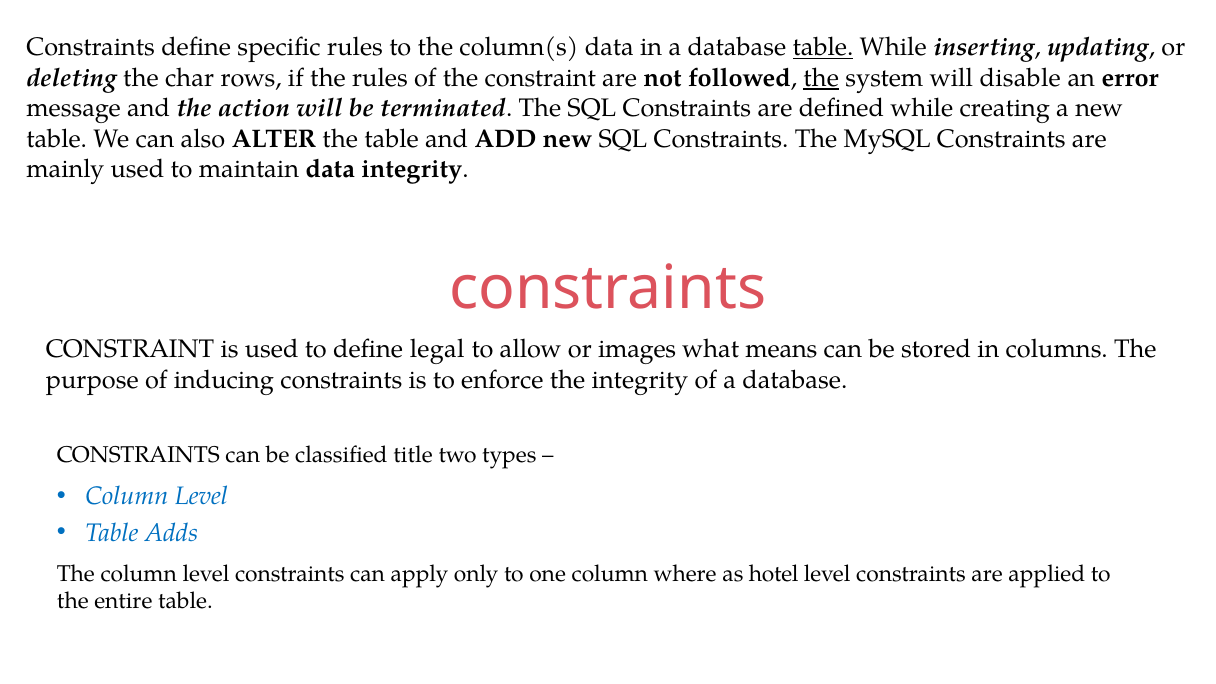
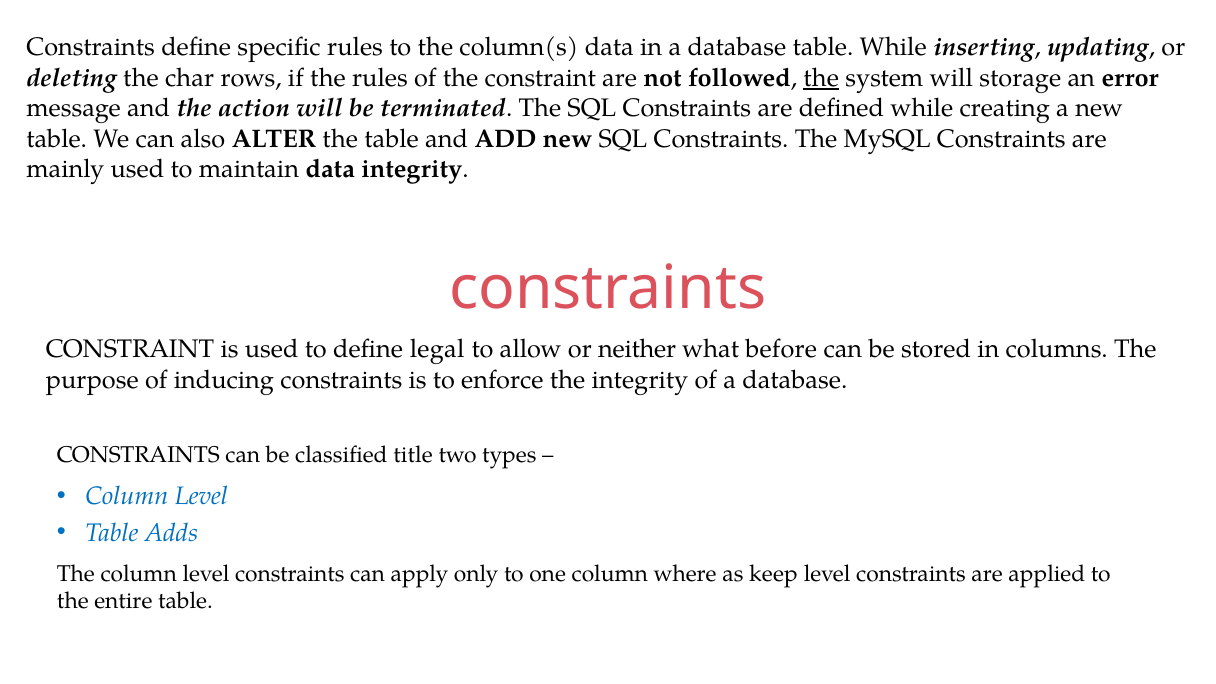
table at (823, 47) underline: present -> none
disable: disable -> storage
images: images -> neither
means: means -> before
hotel: hotel -> keep
